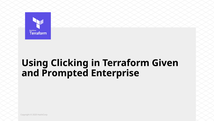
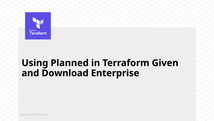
Clicking: Clicking -> Planned
Prompted: Prompted -> Download
